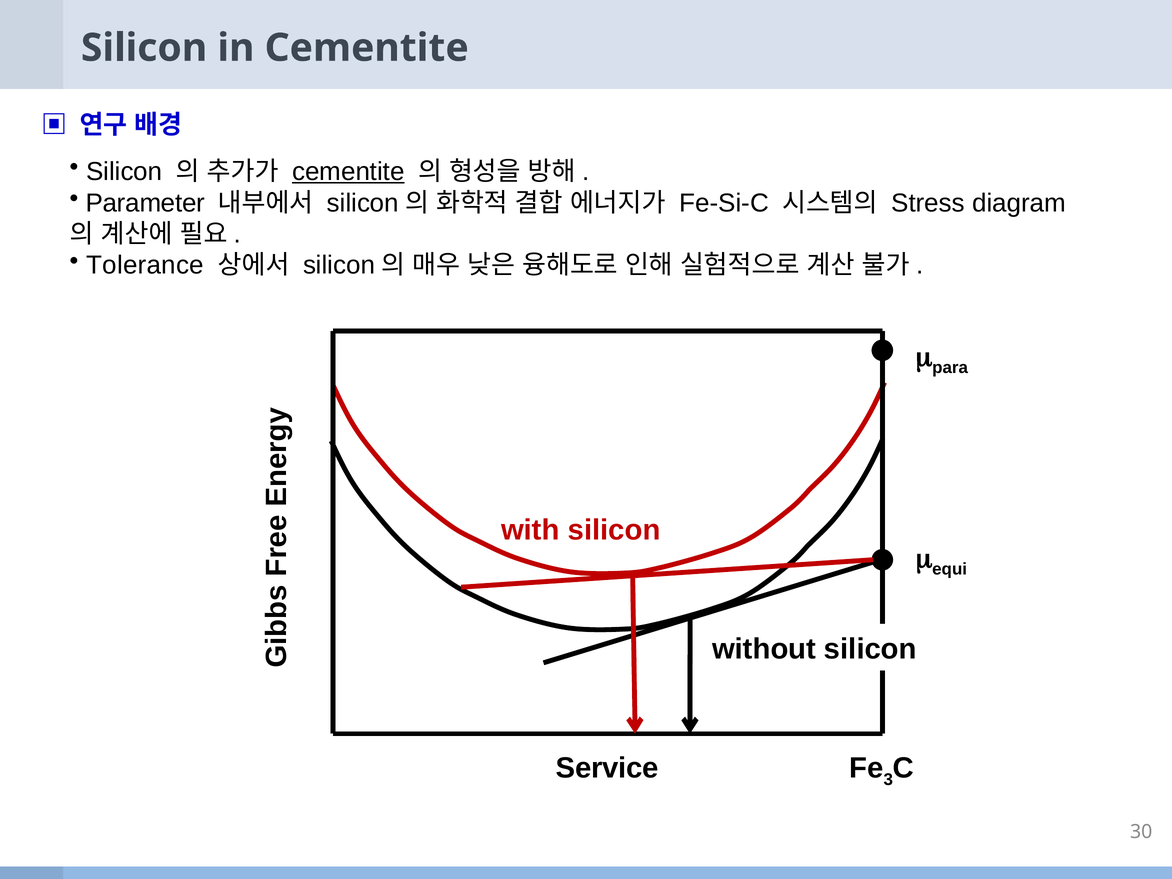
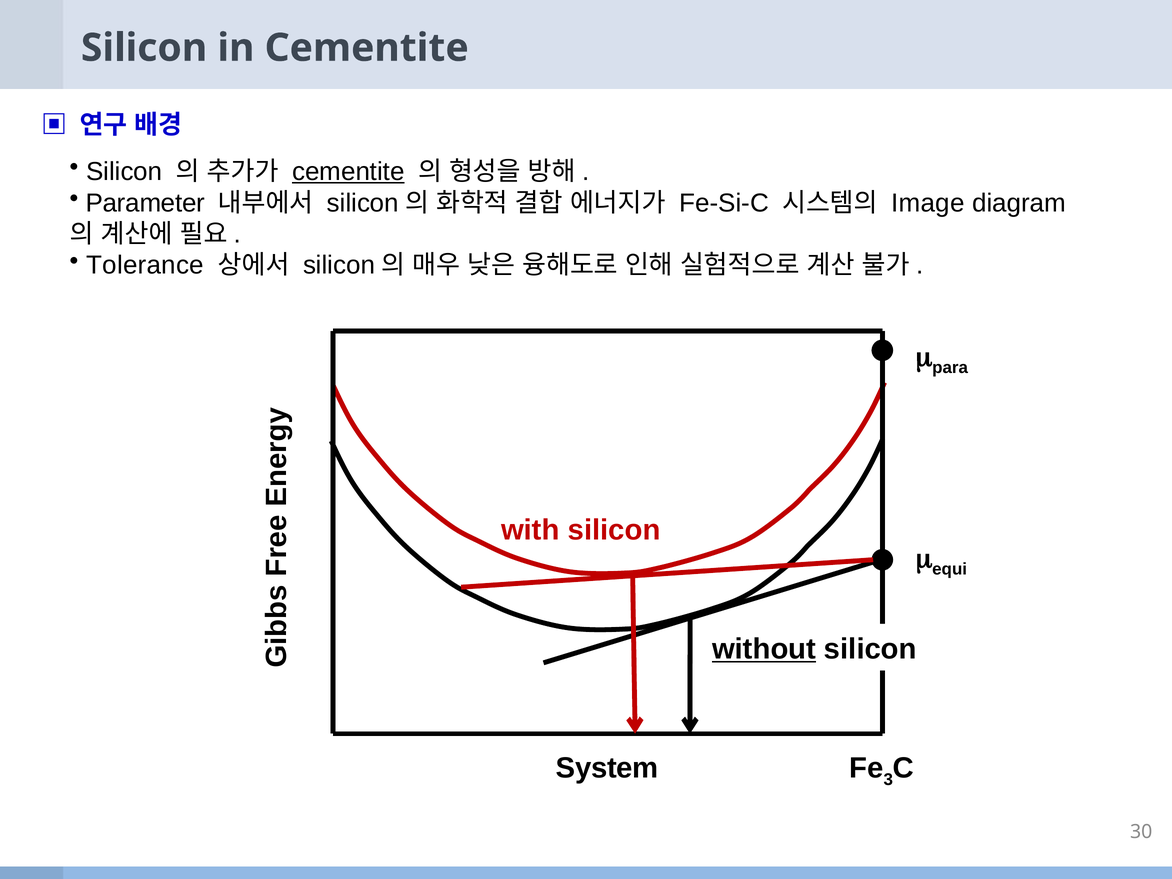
Stress: Stress -> Image
without underline: none -> present
Service: Service -> System
